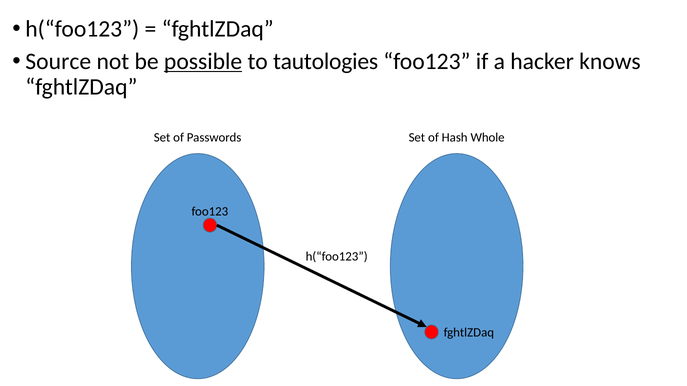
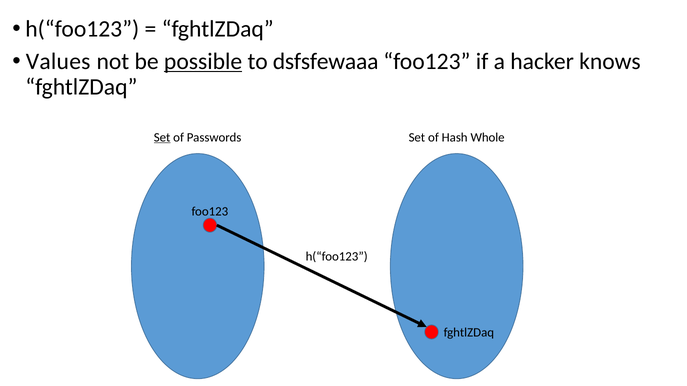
Source: Source -> Values
tautologies: tautologies -> dsfsfewaaa
Set at (162, 137) underline: none -> present
